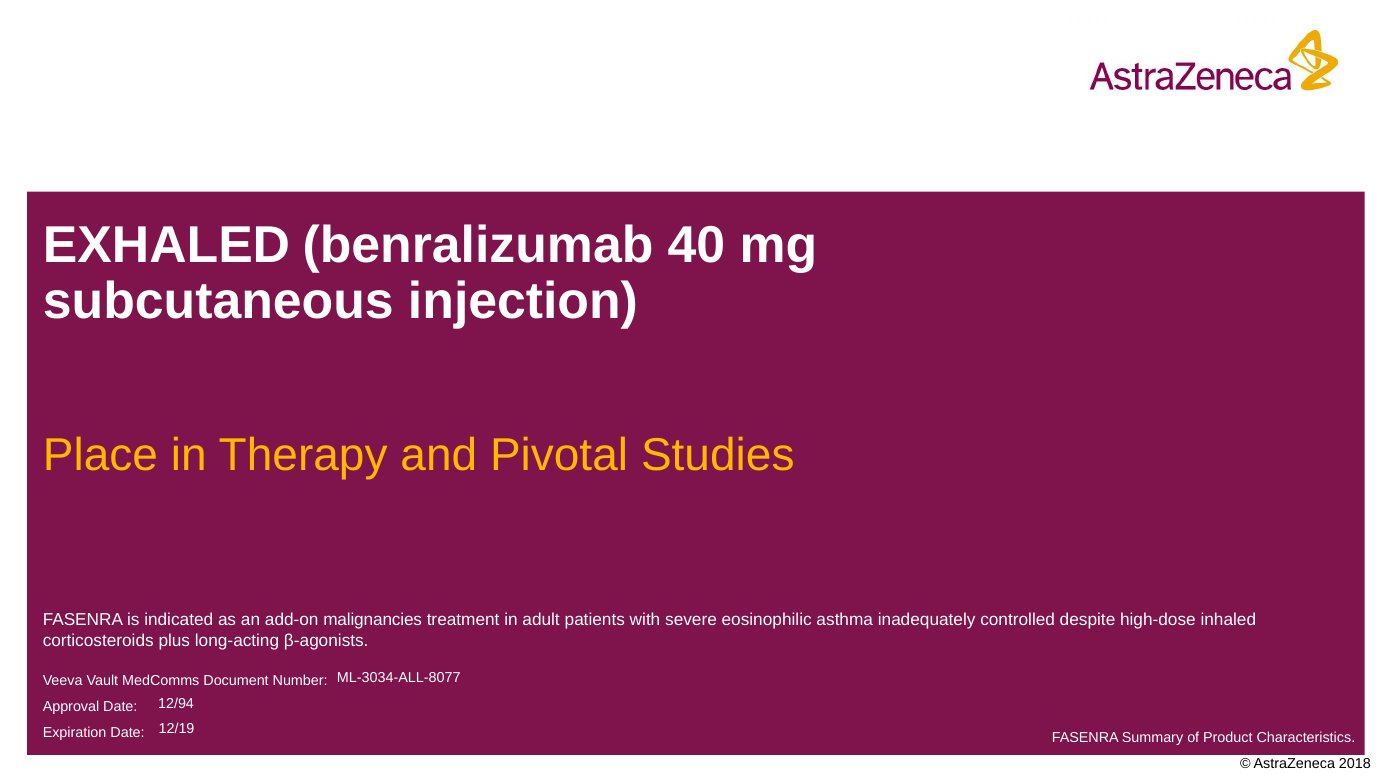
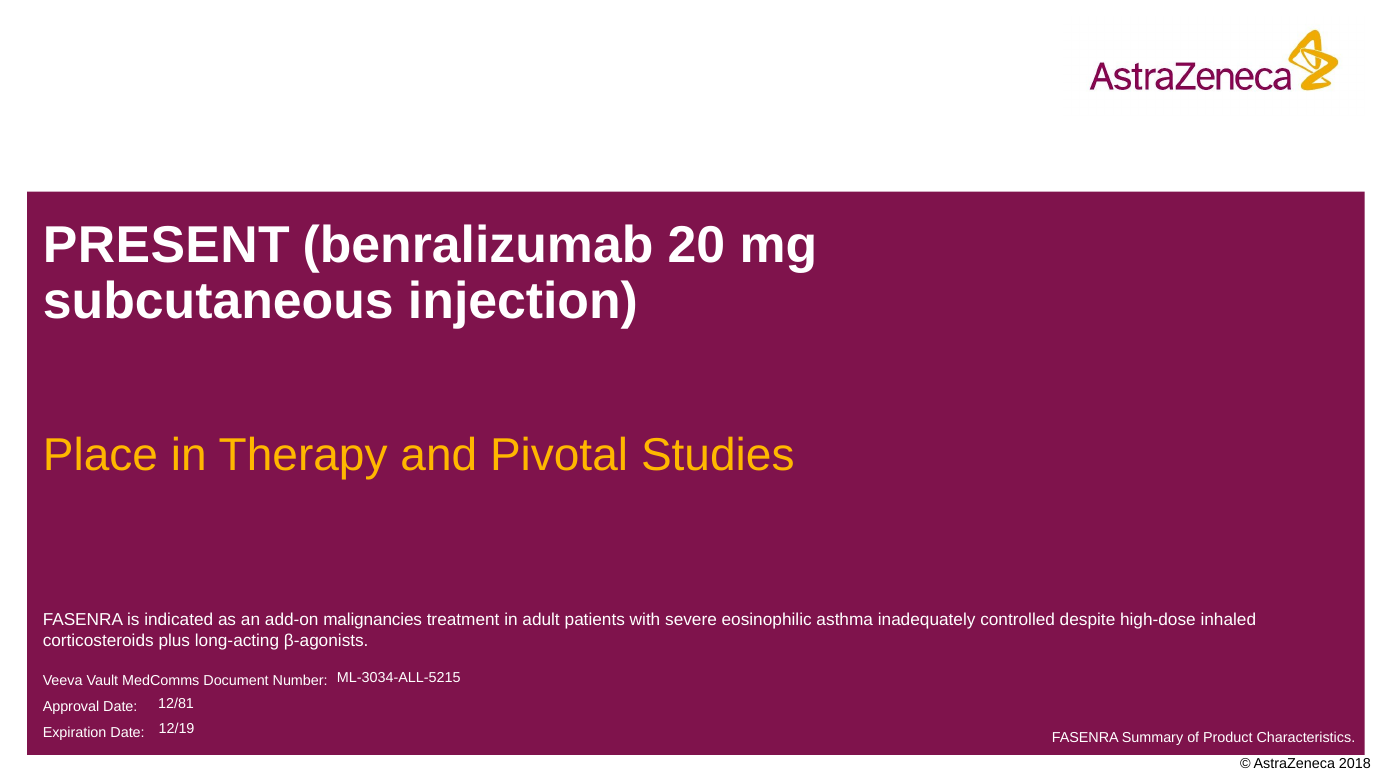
EXHALED: EXHALED -> PRESENT
40: 40 -> 20
ML-3034-ALL-8077: ML-3034-ALL-8077 -> ML-3034-ALL-5215
12/94: 12/94 -> 12/81
